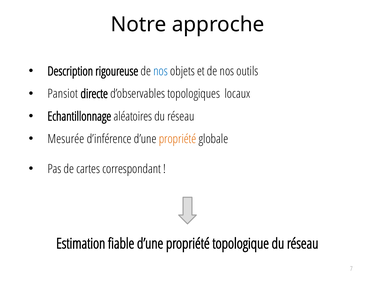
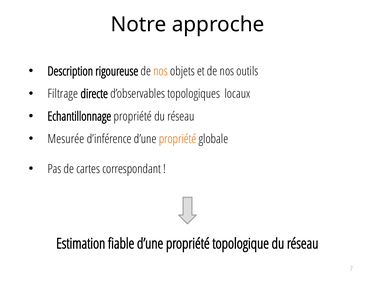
nos at (161, 71) colour: blue -> orange
Pansiot: Pansiot -> Filtrage
Echantillonnage aléatoires: aléatoires -> propriété
